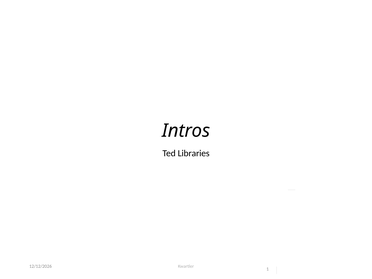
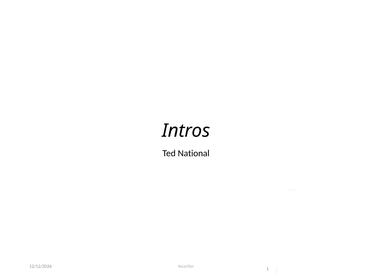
Libraries: Libraries -> National
